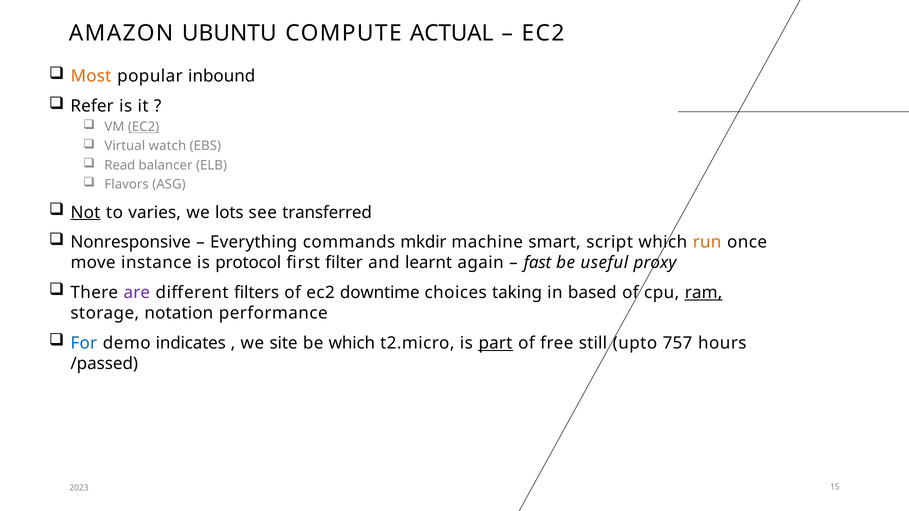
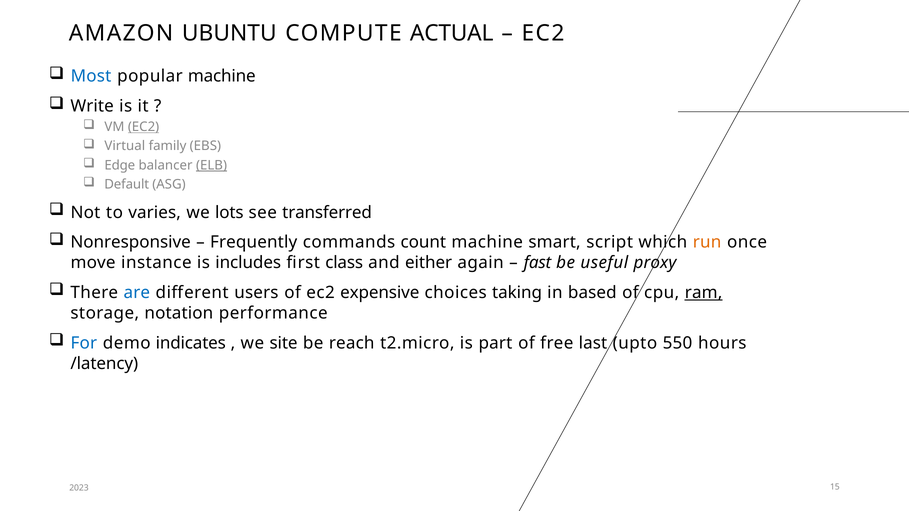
Most colour: orange -> blue
popular inbound: inbound -> machine
Refer: Refer -> Write
watch: watch -> family
Read: Read -> Edge
ELB underline: none -> present
Flavors: Flavors -> Default
Not underline: present -> none
Everything: Everything -> Frequently
mkdir: mkdir -> count
protocol: protocol -> includes
filter: filter -> class
learnt: learnt -> either
are colour: purple -> blue
filters: filters -> users
downtime: downtime -> expensive
be which: which -> reach
part underline: present -> none
still: still -> last
757: 757 -> 550
/passed: /passed -> /latency
